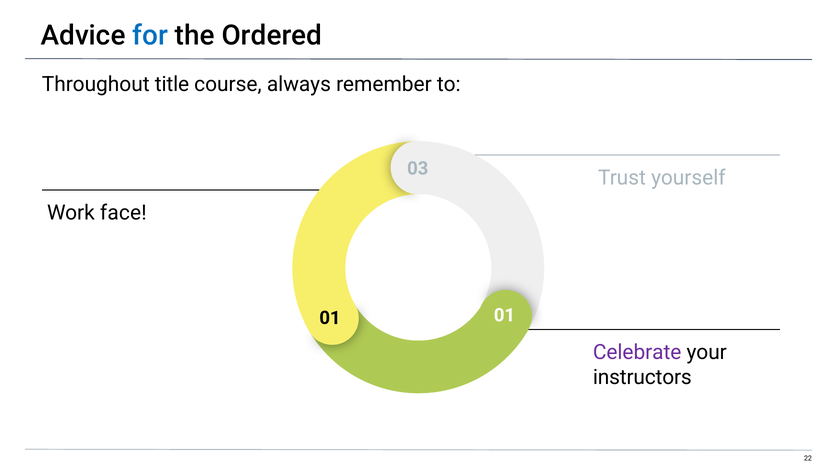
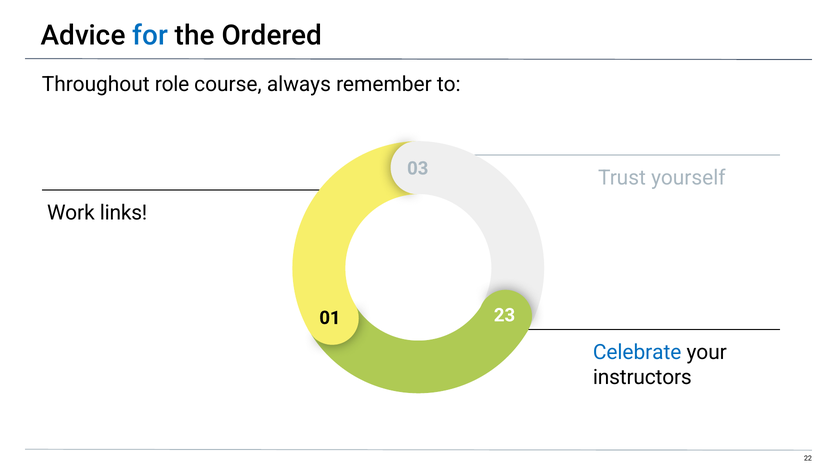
title: title -> role
face: face -> links
01 01: 01 -> 23
Celebrate colour: purple -> blue
